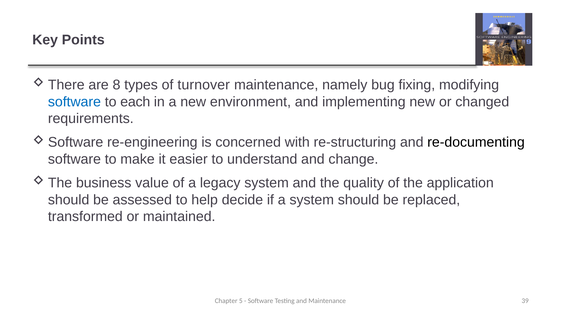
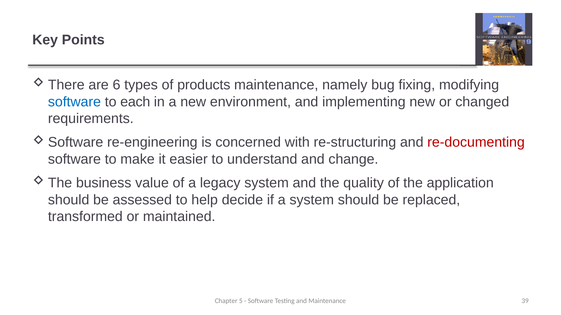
8: 8 -> 6
turnover: turnover -> products
re-documenting colour: black -> red
